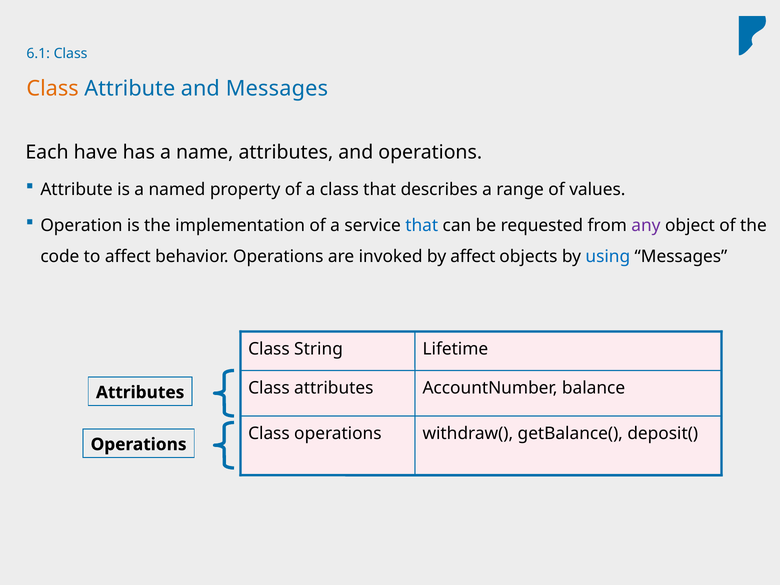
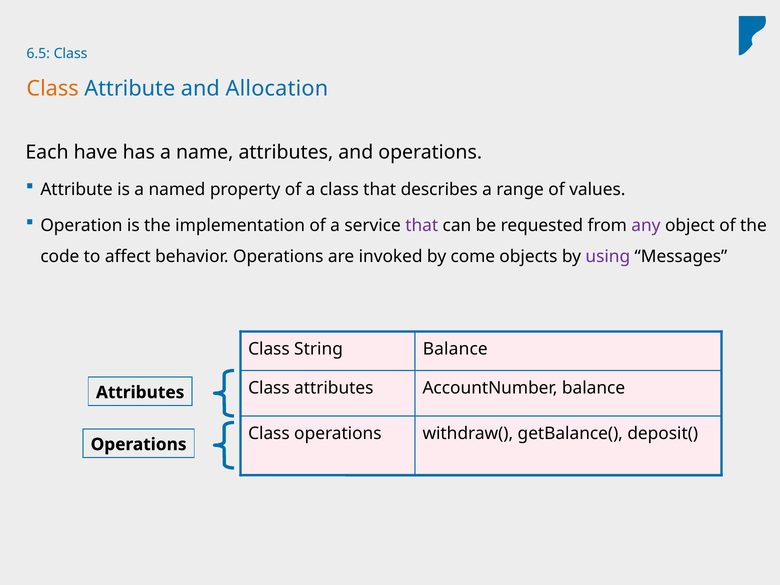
6.1: 6.1 -> 6.5
and Messages: Messages -> Allocation
that at (422, 226) colour: blue -> purple
by affect: affect -> come
using colour: blue -> purple
Lifetime at (455, 349): Lifetime -> Balance
